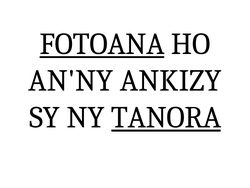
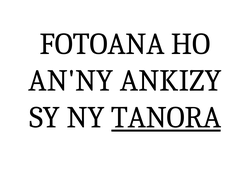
FOTOANA underline: present -> none
